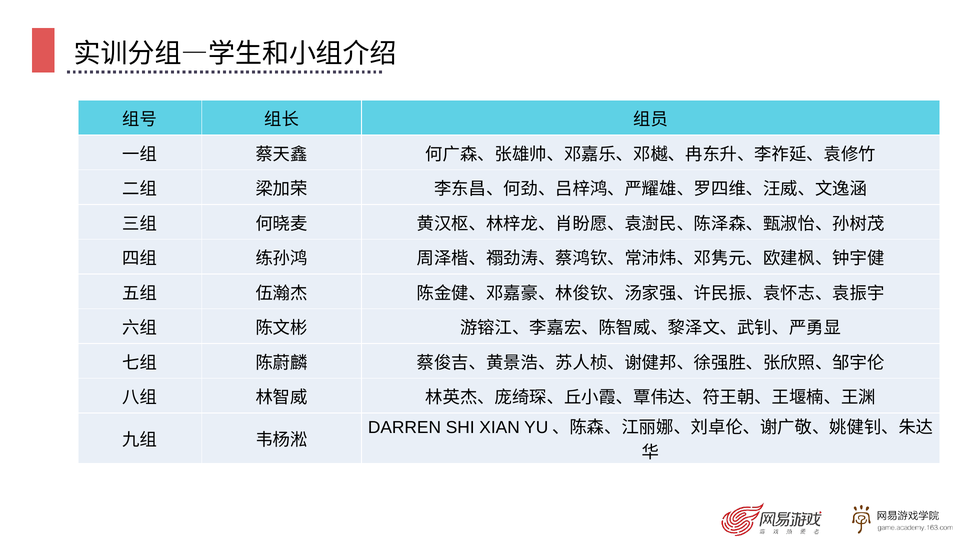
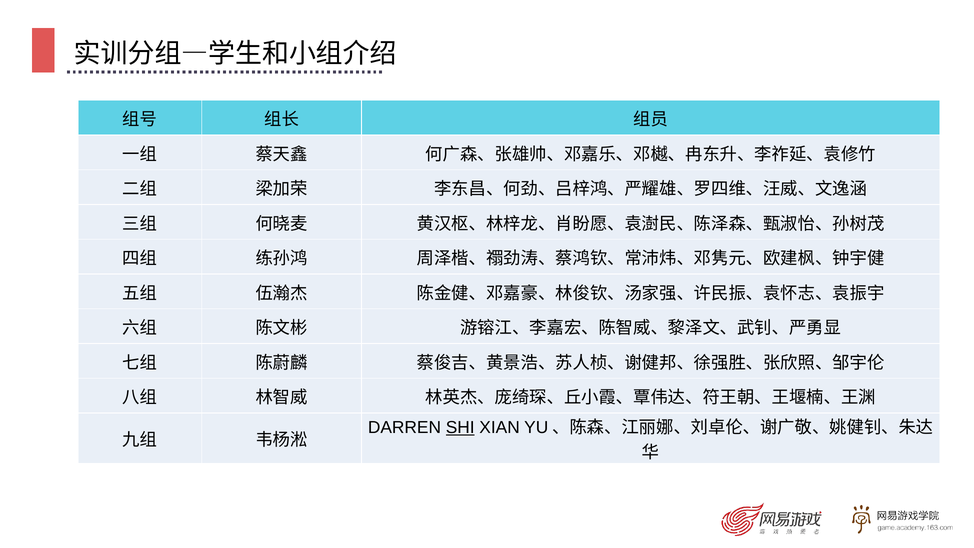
SHI underline: none -> present
